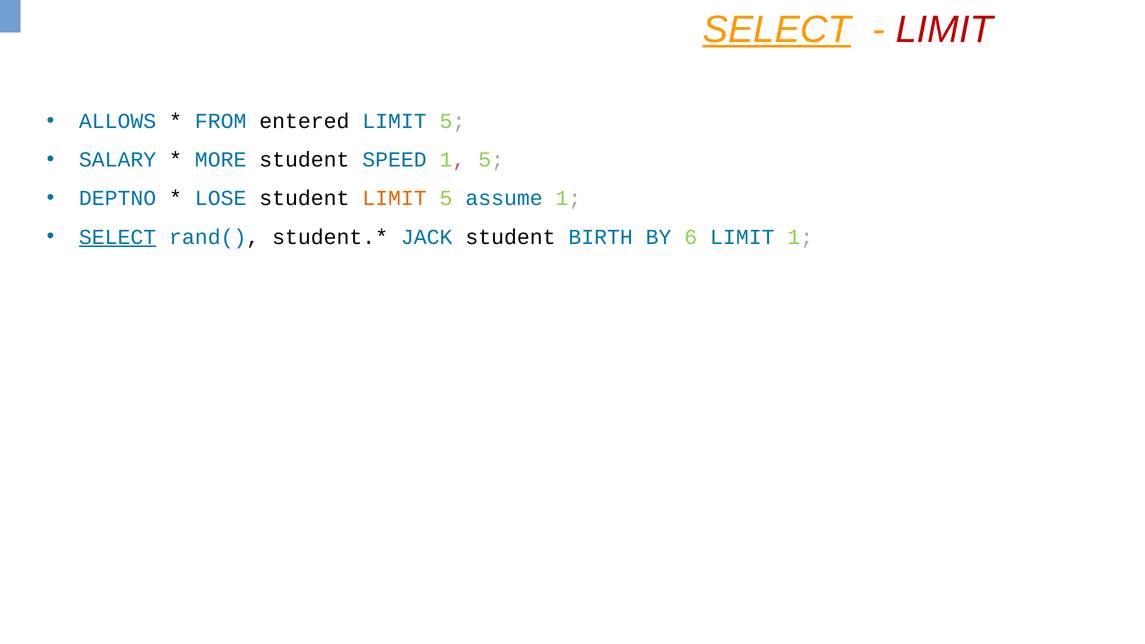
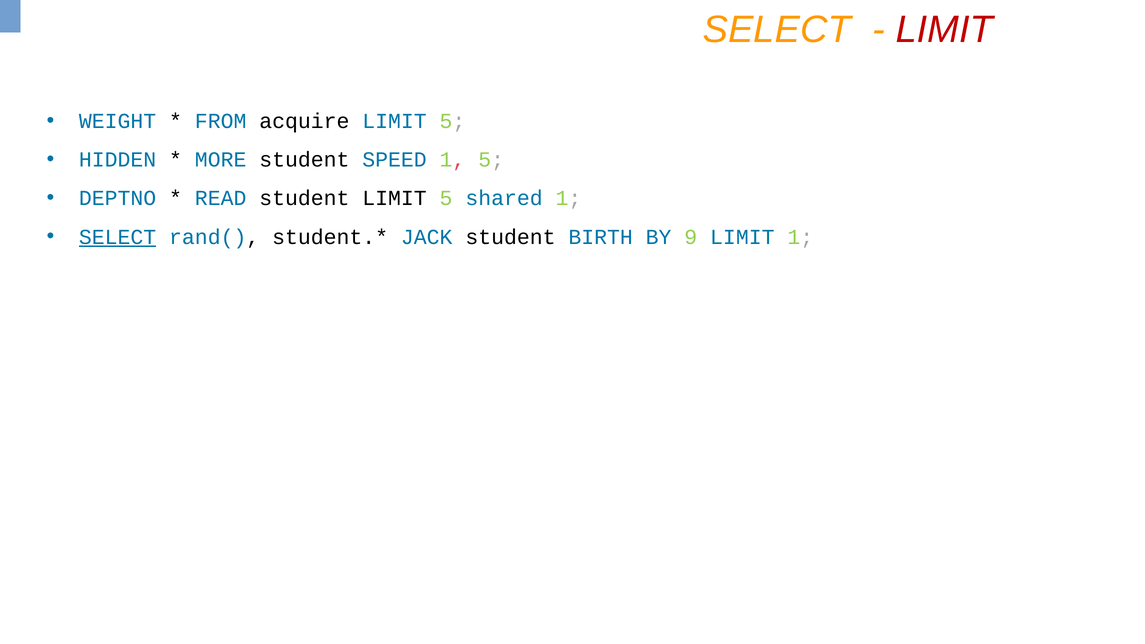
SELECT at (777, 30) underline: present -> none
ALLOWS: ALLOWS -> WEIGHT
entered: entered -> acquire
SALARY: SALARY -> HIDDEN
LOSE: LOSE -> READ
LIMIT at (395, 198) colour: orange -> black
assume: assume -> shared
6: 6 -> 9
